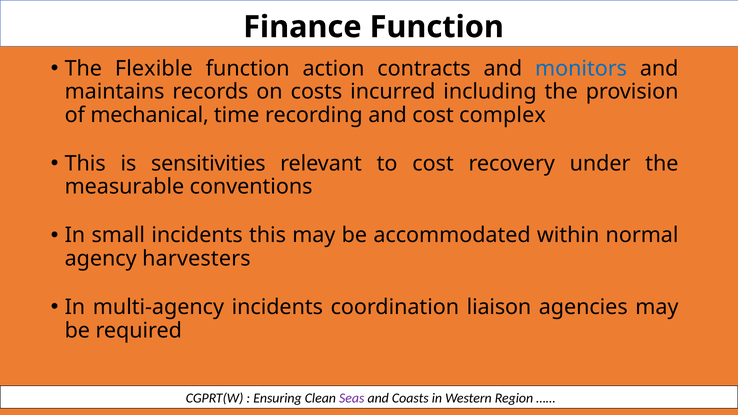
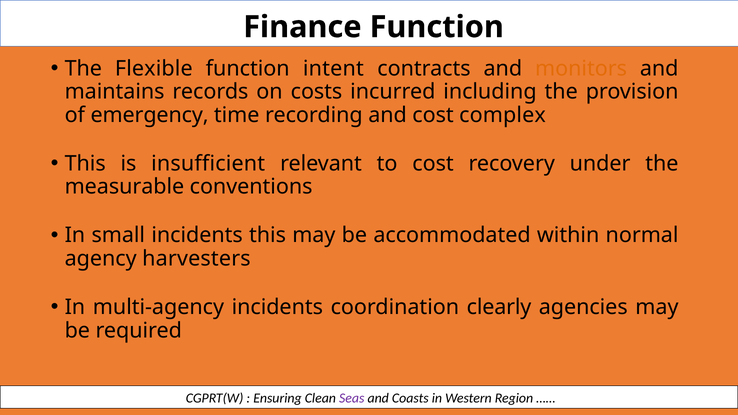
action: action -> intent
monitors colour: blue -> orange
mechanical: mechanical -> emergency
sensitivities: sensitivities -> insufficient
liaison: liaison -> clearly
